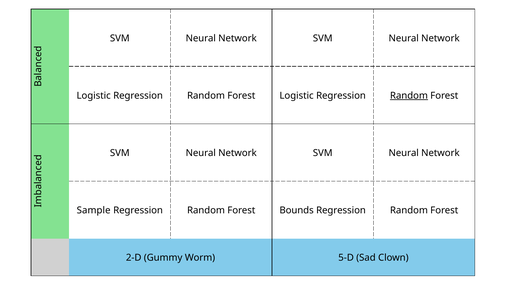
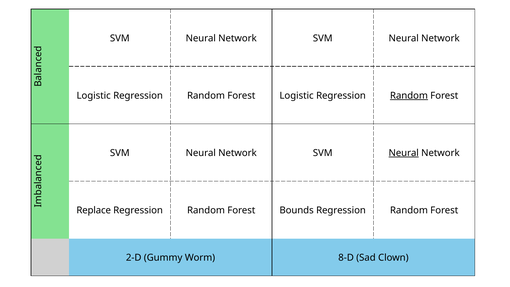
Neural at (404, 153) underline: none -> present
Sample: Sample -> Replace
5-D: 5-D -> 8-D
